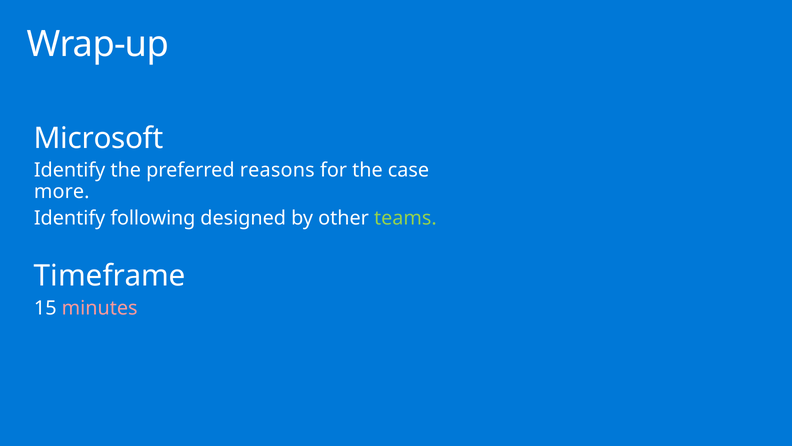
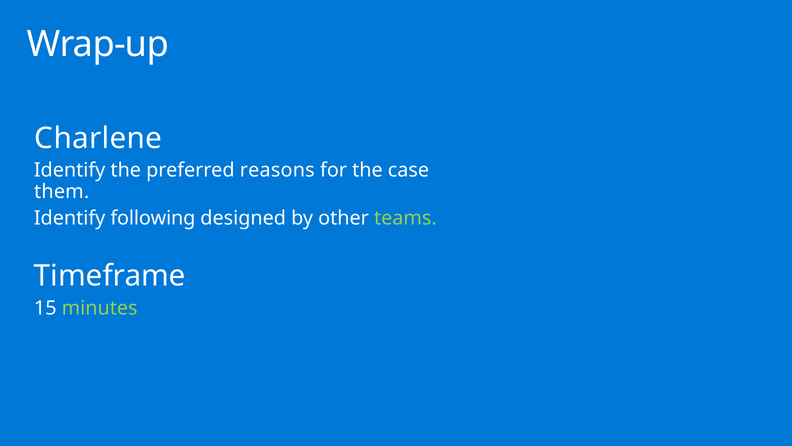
Microsoft: Microsoft -> Charlene
more: more -> them
minutes colour: pink -> light green
